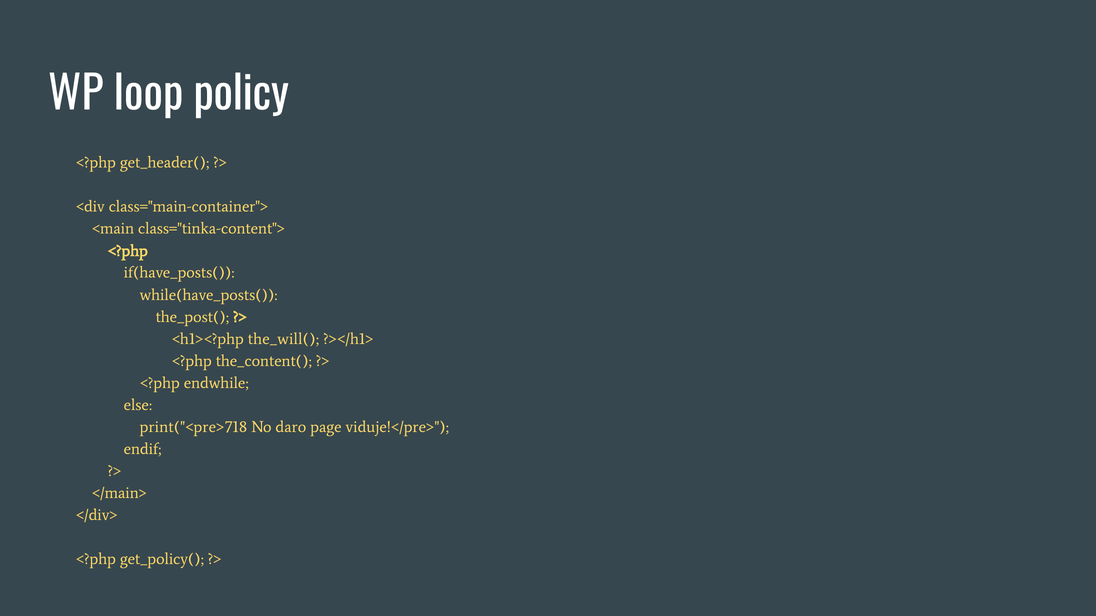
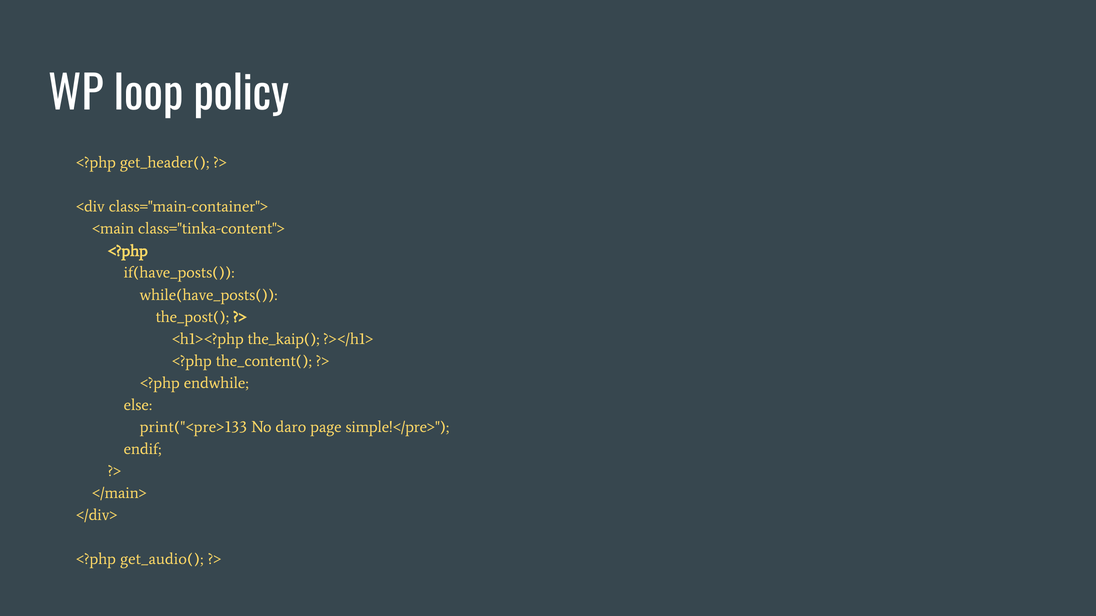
the_will(: the_will( -> the_kaip(
print("<pre>718: print("<pre>718 -> print("<pre>133
viduje!</pre>: viduje!</pre> -> simple!</pre>
get_policy(: get_policy( -> get_audio(
